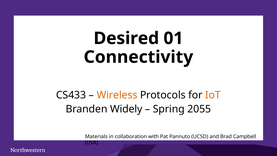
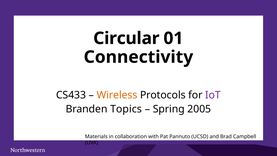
Desired: Desired -> Circular
IoT colour: orange -> purple
Widely: Widely -> Topics
2055: 2055 -> 2005
